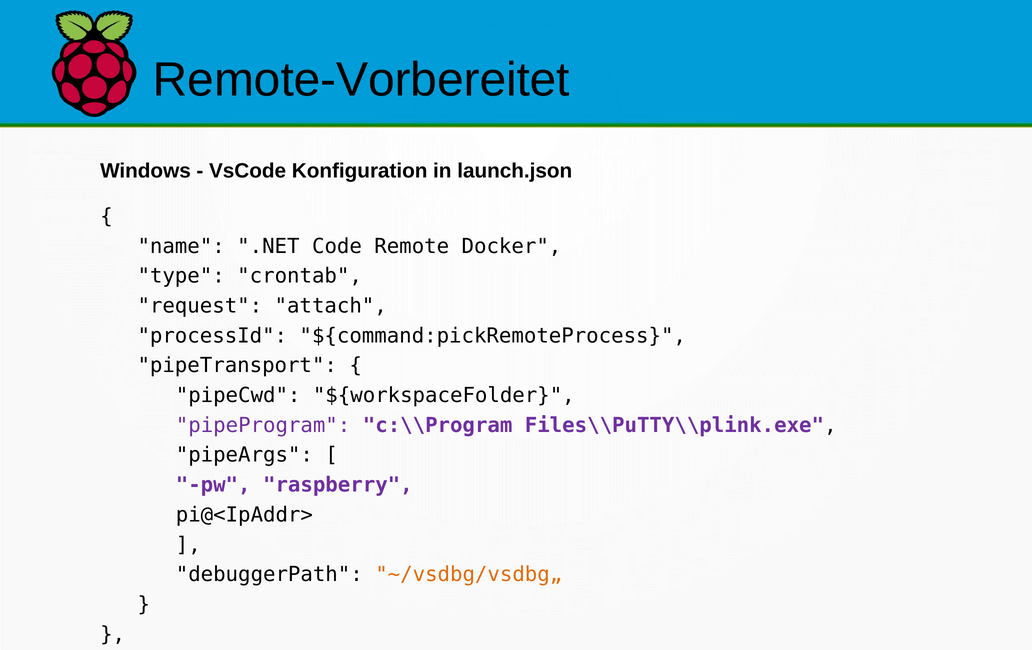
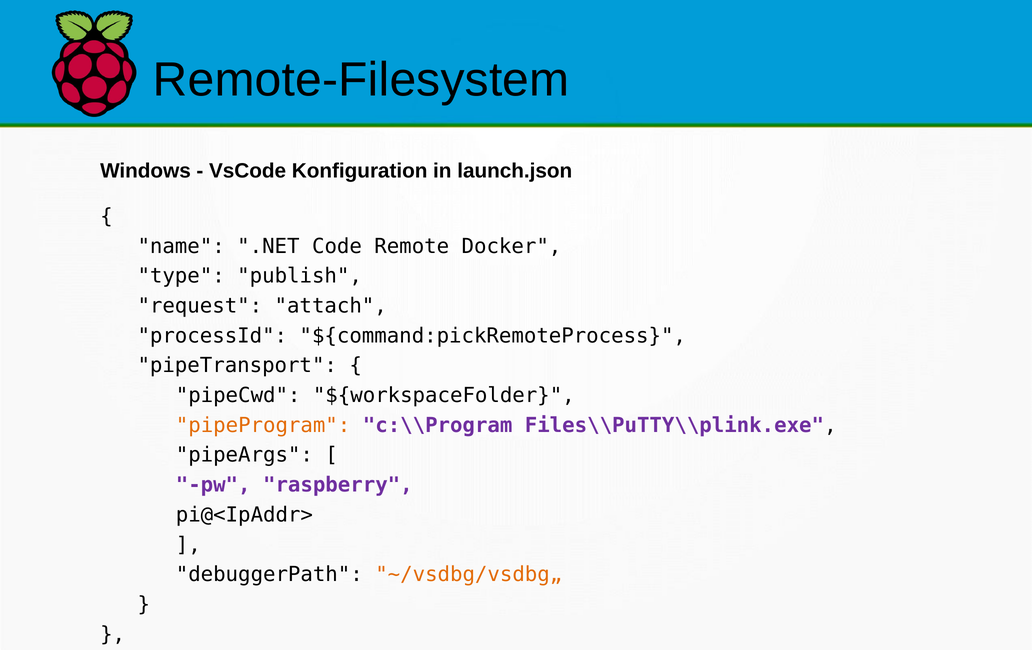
Remote-Vorbereitet: Remote-Vorbereitet -> Remote-Filesystem
crontab: crontab -> publish
pipeProgram colour: purple -> orange
